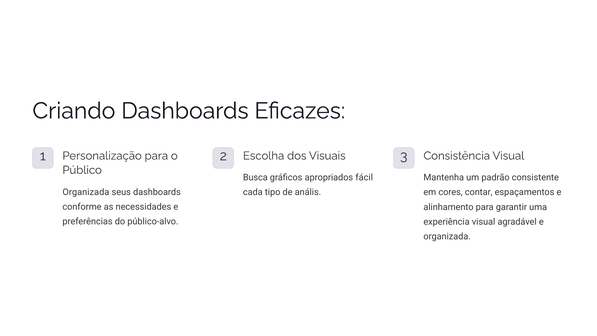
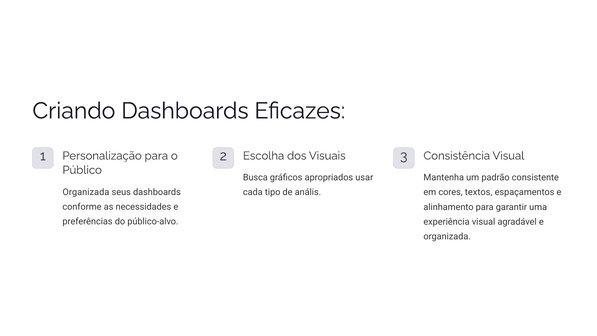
fácil: fácil -> usar
contar: contar -> textos
